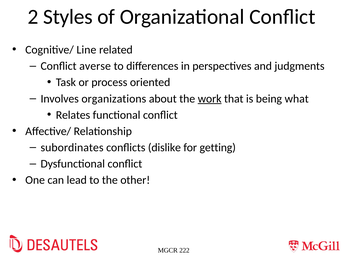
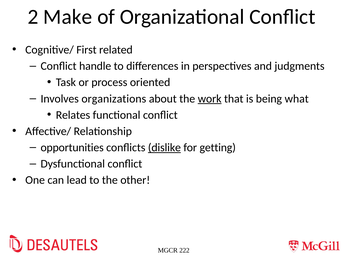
Styles: Styles -> Make
Line: Line -> First
averse: averse -> handle
subordinates: subordinates -> opportunities
dislike underline: none -> present
